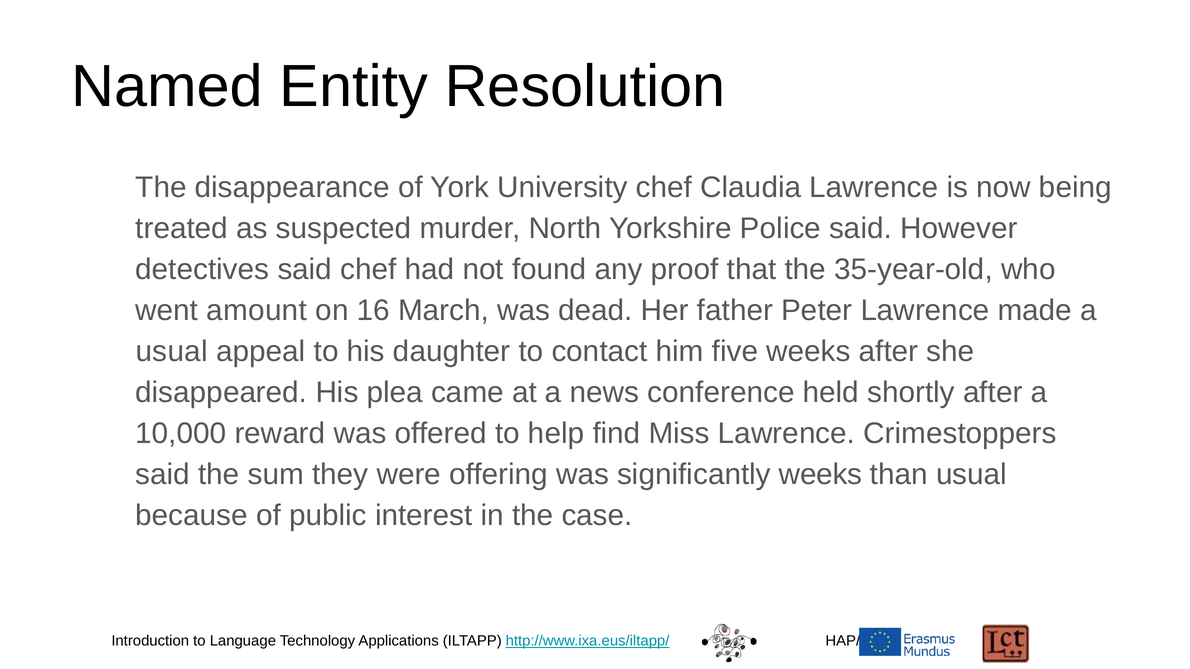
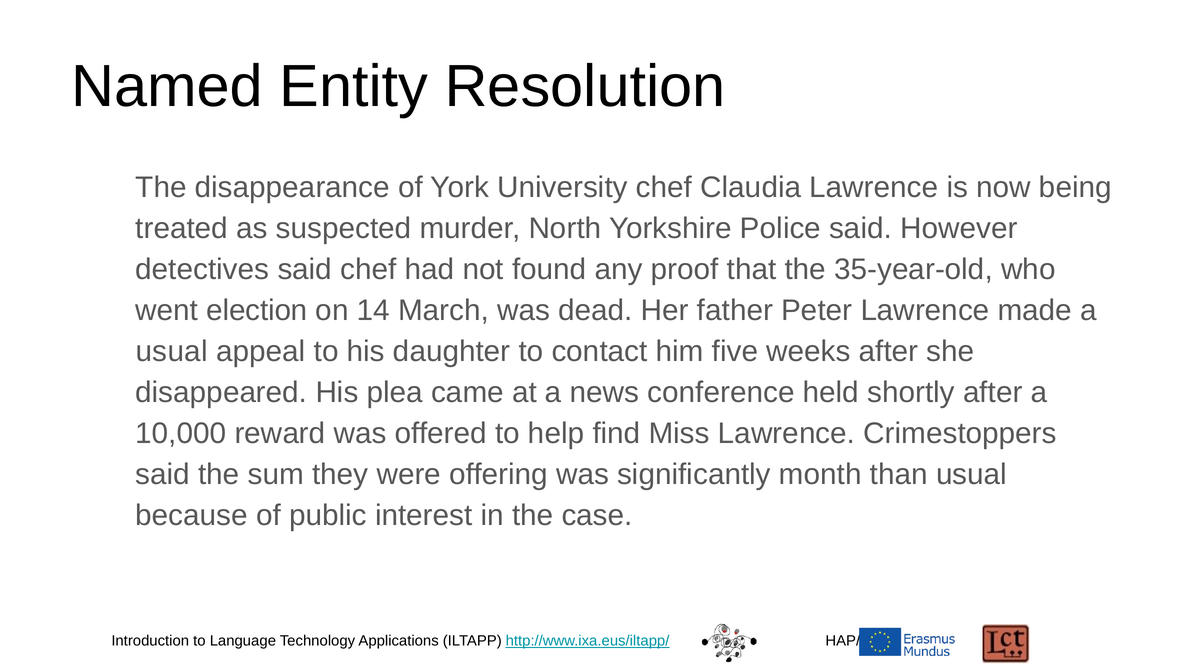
amount: amount -> election
16: 16 -> 14
significantly weeks: weeks -> month
